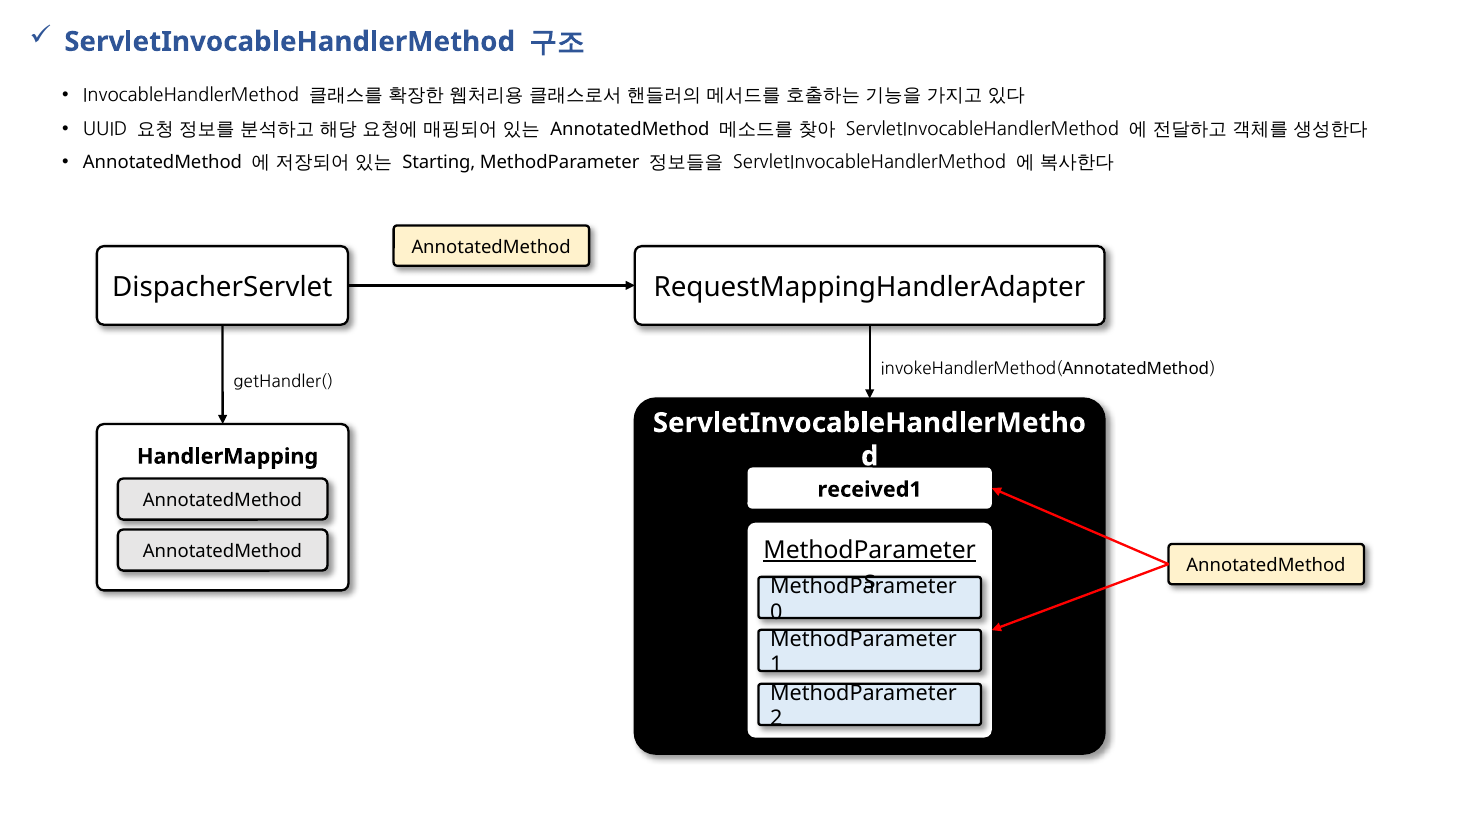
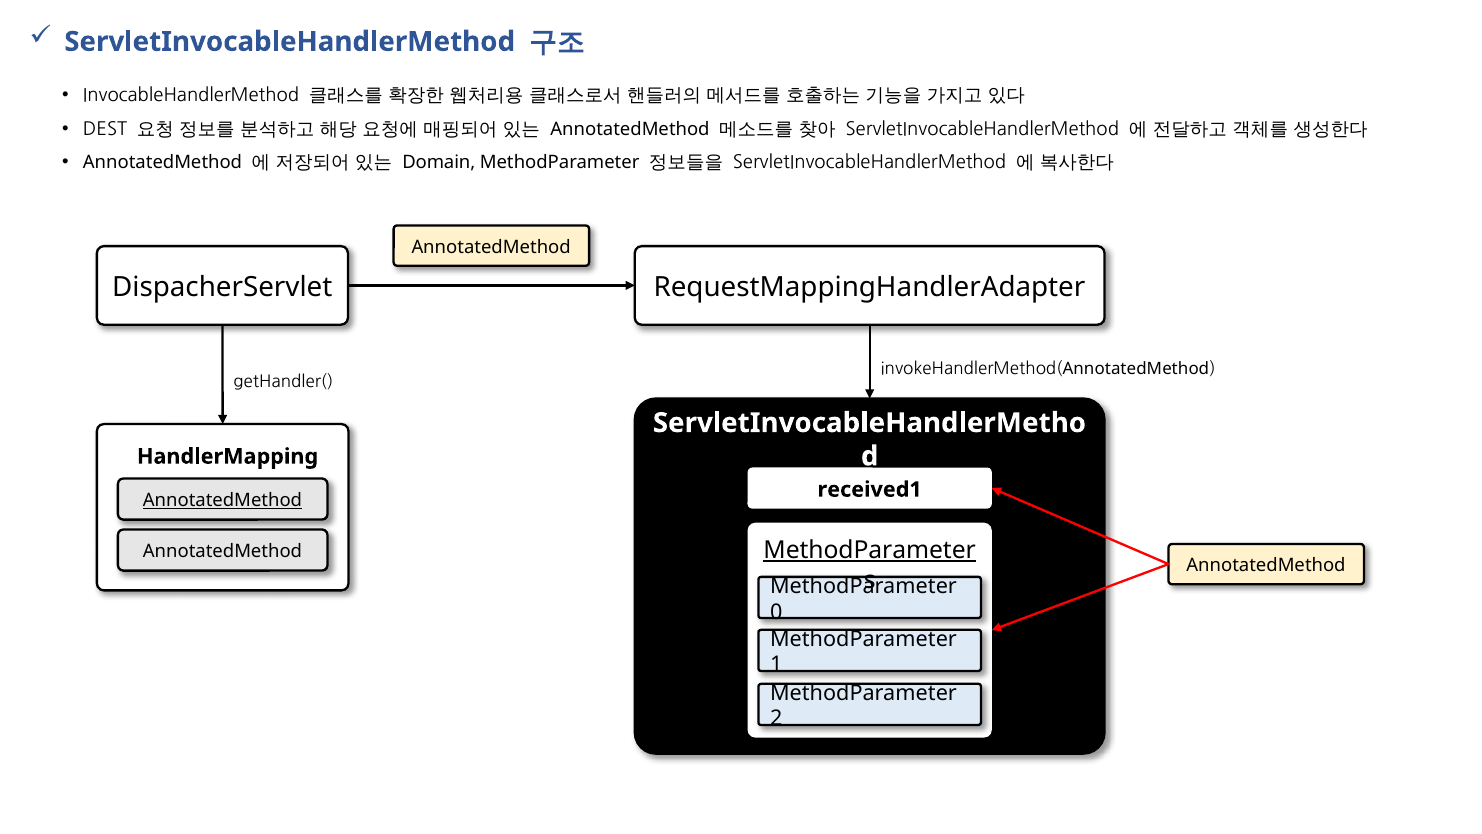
UUID: UUID -> DEST
Starting: Starting -> Domain
AnnotatedMethod at (223, 500) underline: none -> present
